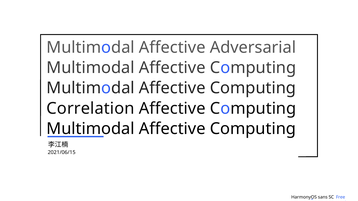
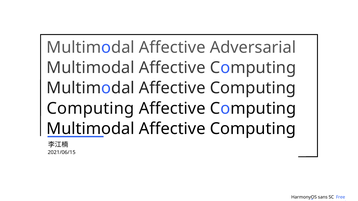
Correlation at (90, 109): Correlation -> Computing
